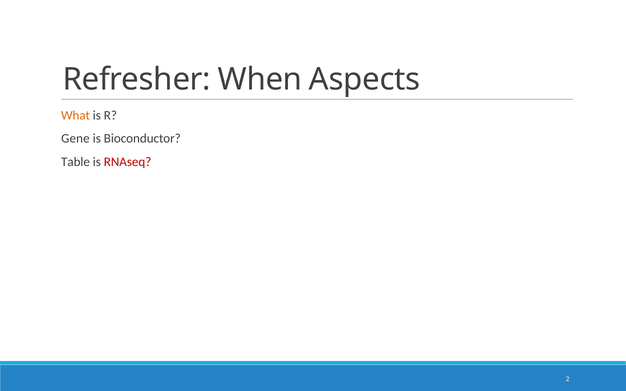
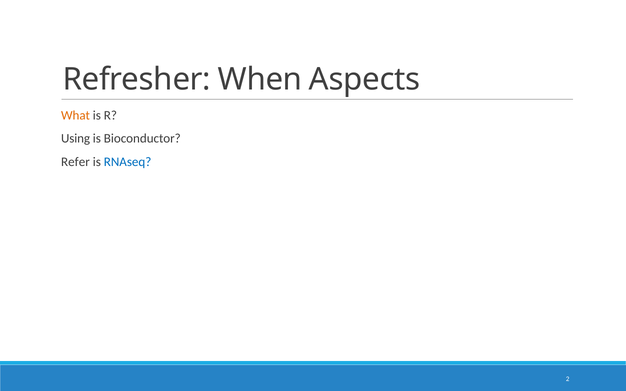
Gene: Gene -> Using
Table: Table -> Refer
RNAseq colour: red -> blue
